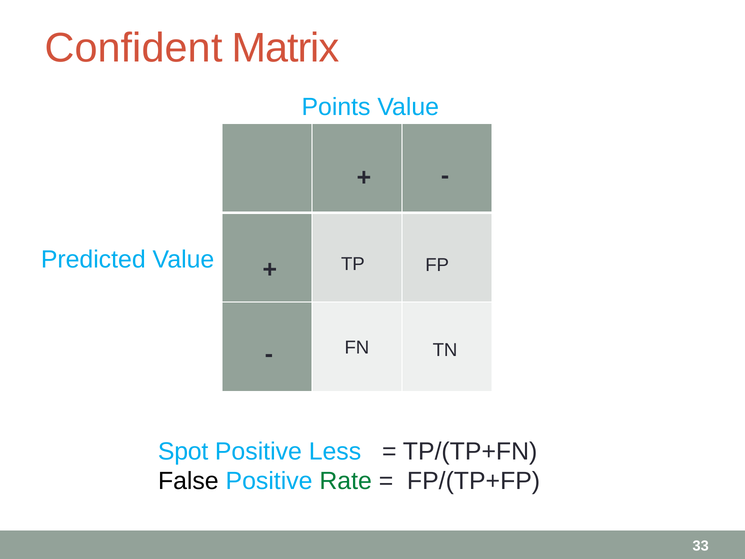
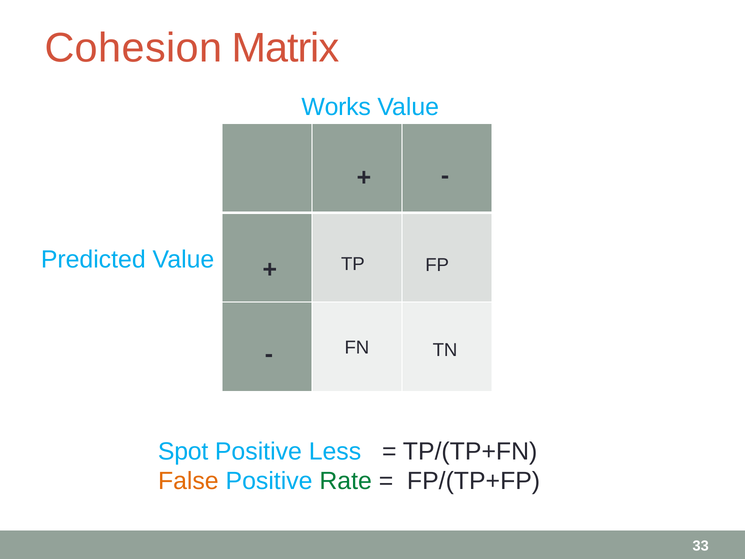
Confident: Confident -> Cohesion
Points: Points -> Works
False colour: black -> orange
